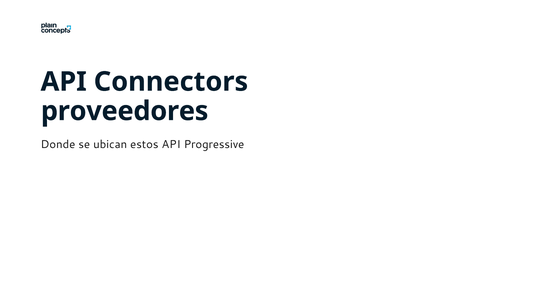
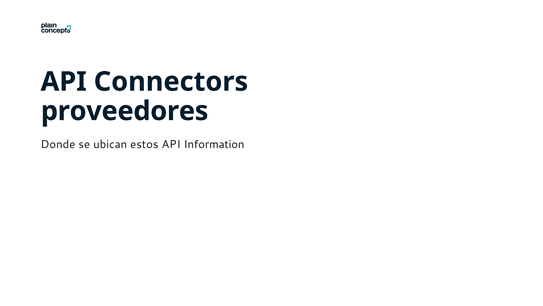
Progressive: Progressive -> Information
